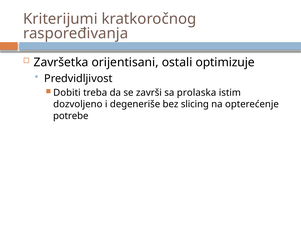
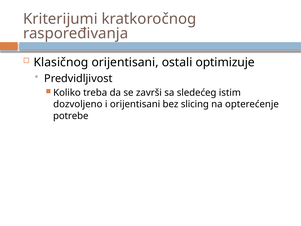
Završetka: Završetka -> Klasičnog
Dobiti: Dobiti -> Koliko
prolaska: prolaska -> sledećeg
i degeneriše: degeneriše -> orijentisani
